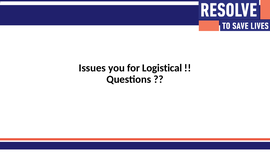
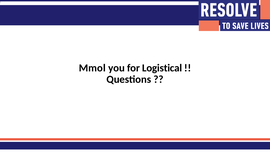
Issues: Issues -> Mmol
